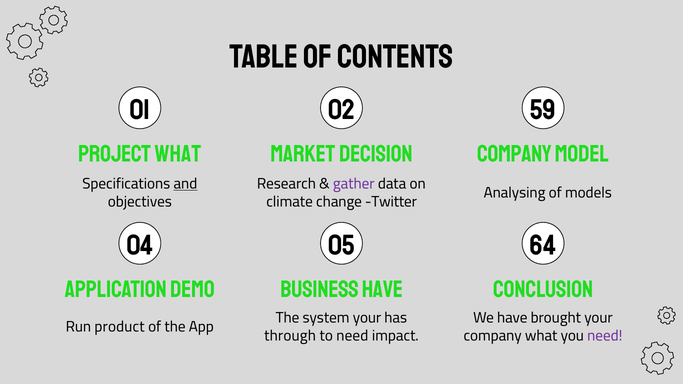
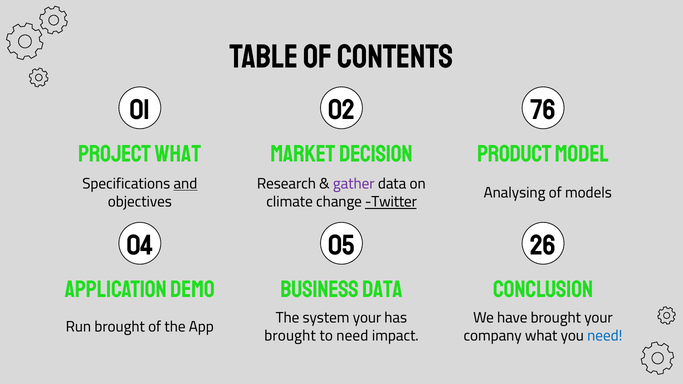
59: 59 -> 76
Company at (514, 154): Company -> Product
Twitter underline: none -> present
64: 64 -> 26
Business have: have -> data
Run product: product -> brought
through at (290, 336): through -> brought
need at (605, 336) colour: purple -> blue
